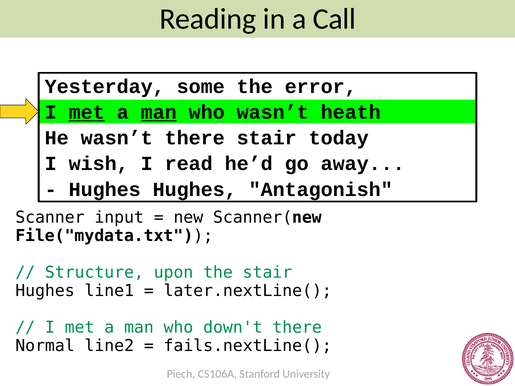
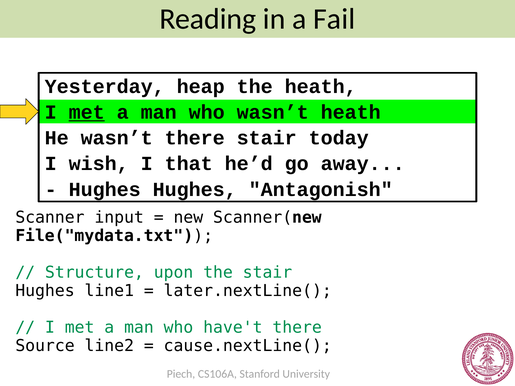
Call: Call -> Fail
some: some -> heap
the error: error -> heath
man at (159, 112) underline: present -> none
read: read -> that
down't: down't -> have't
Normal: Normal -> Source
fails.nextLine(: fails.nextLine( -> cause.nextLine(
